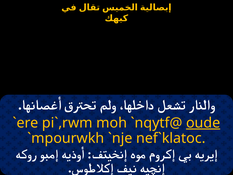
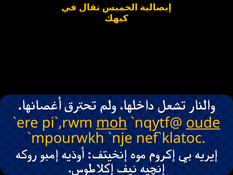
moh underline: none -> present
